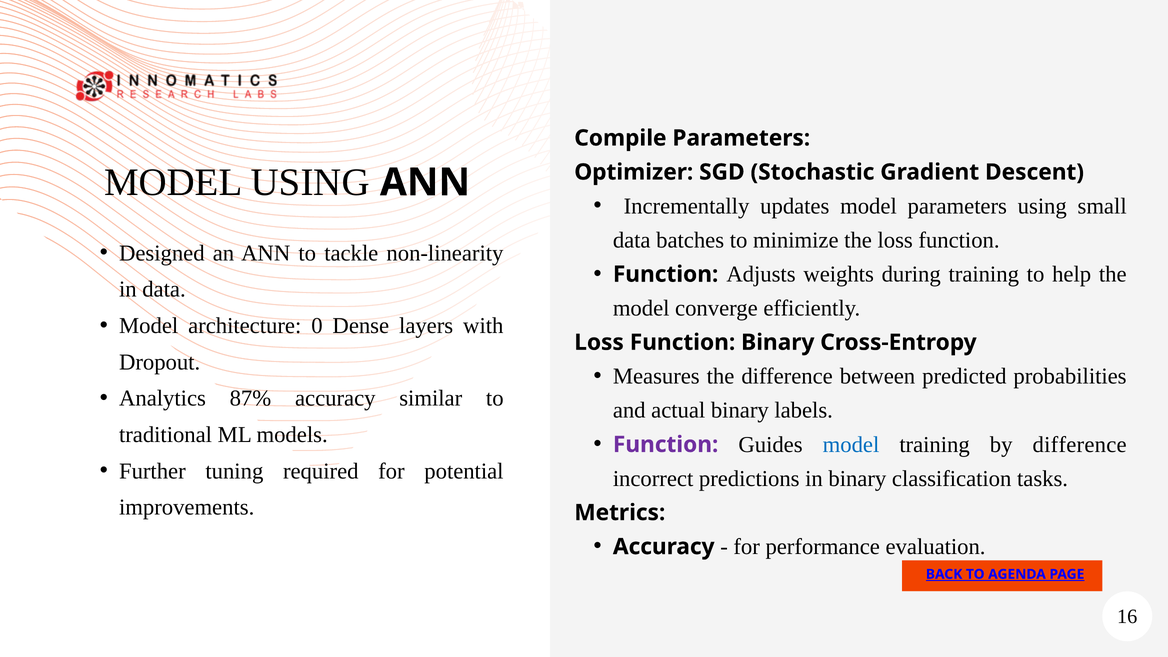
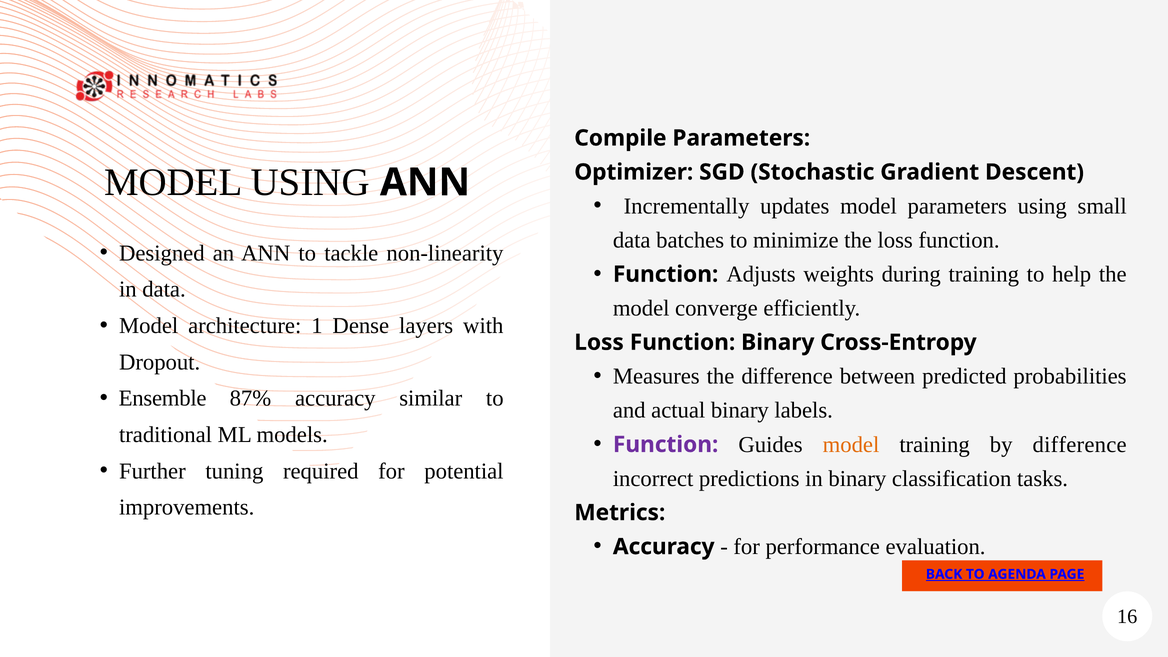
0: 0 -> 1
Analytics: Analytics -> Ensemble
model at (851, 445) colour: blue -> orange
